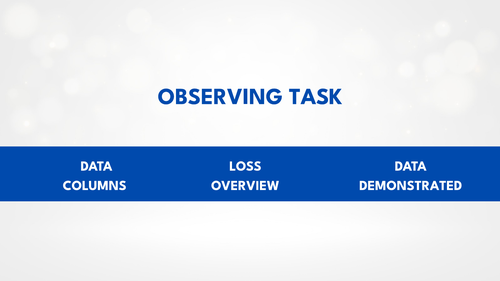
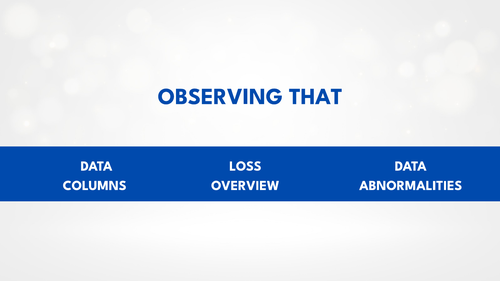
TASK: TASK -> THAT
DEMONSTRATED: DEMONSTRATED -> ABNORMALITIES
